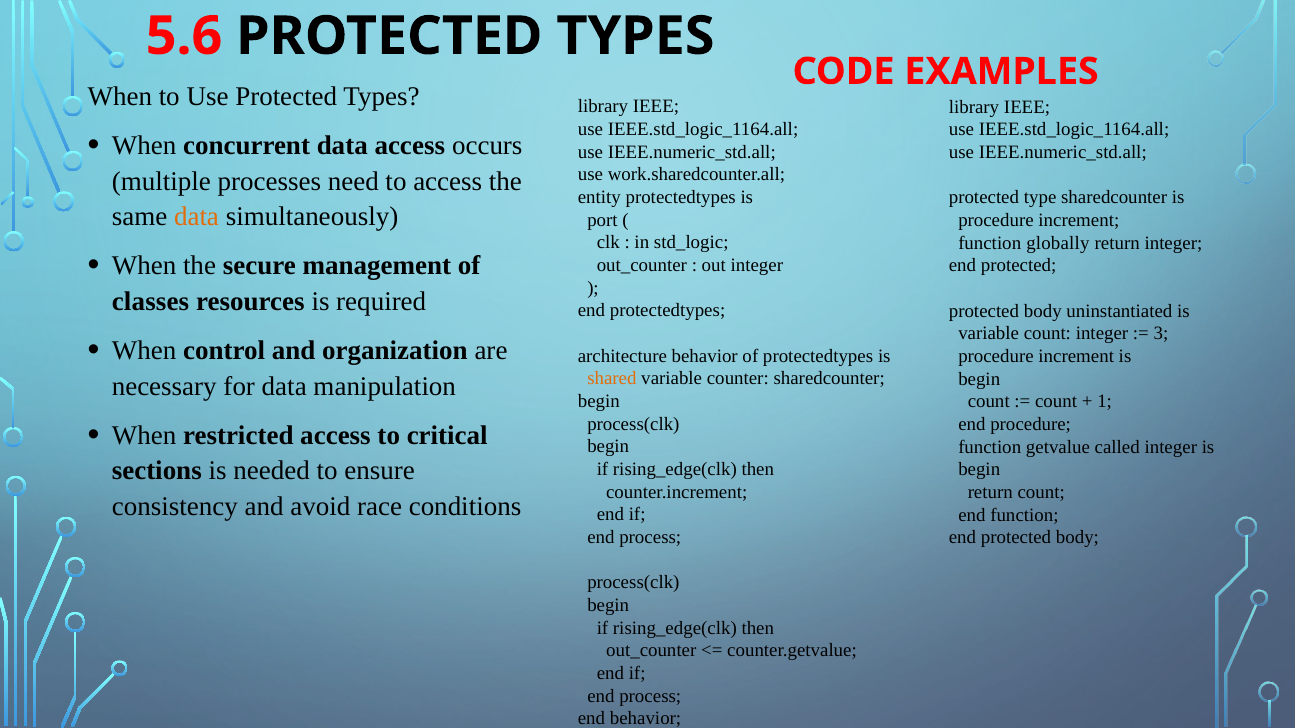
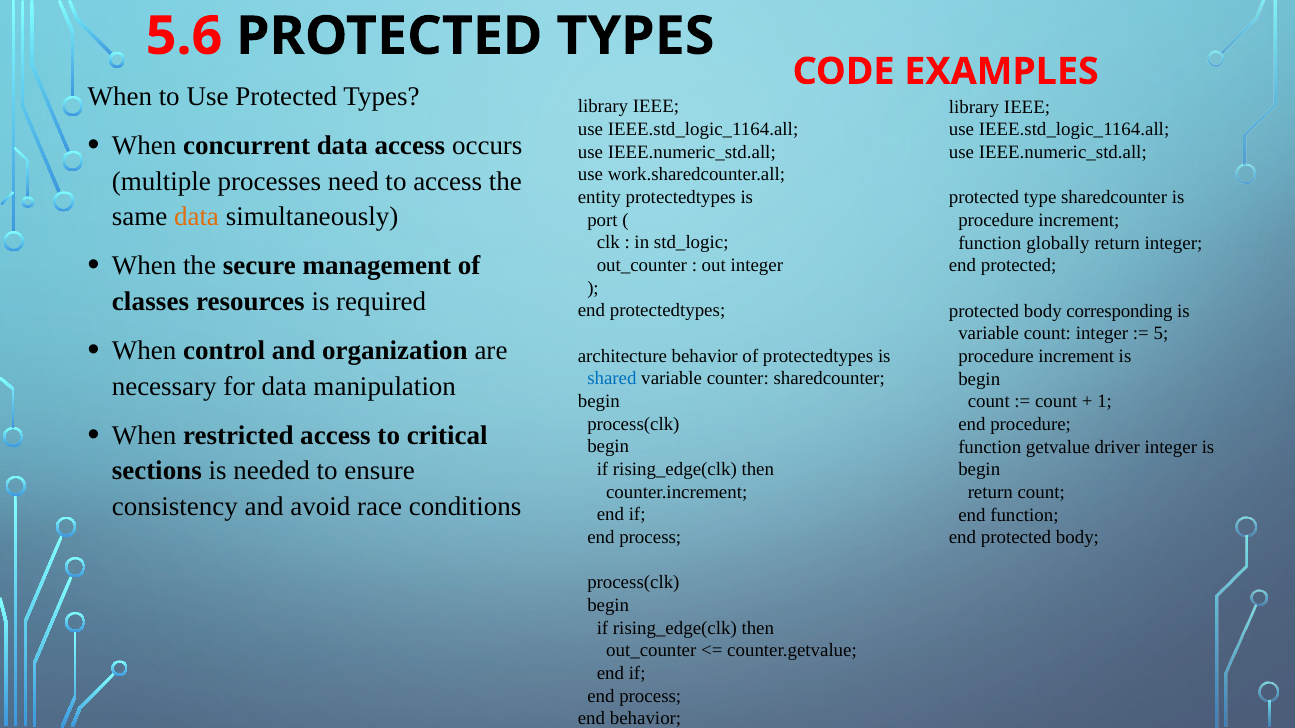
uninstantiated: uninstantiated -> corresponding
3: 3 -> 5
shared colour: orange -> blue
called: called -> driver
